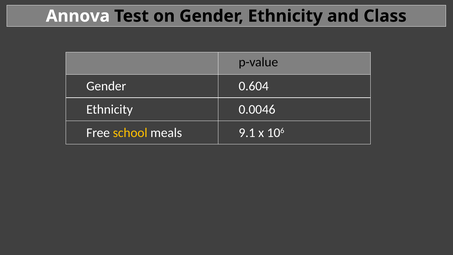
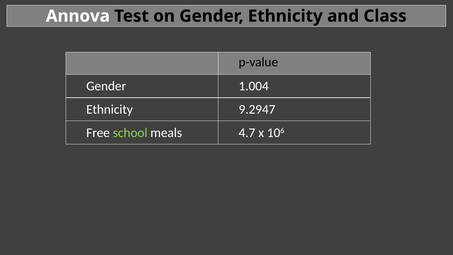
0.604: 0.604 -> 1.004
0.0046: 0.0046 -> 9.2947
school colour: yellow -> light green
9.1: 9.1 -> 4.7
